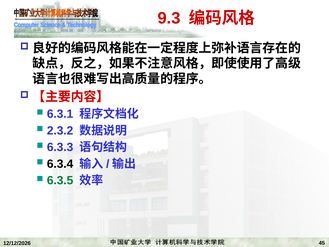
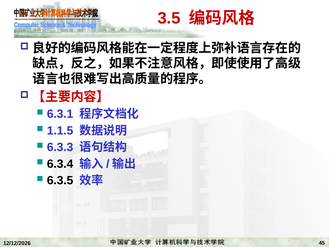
9.3: 9.3 -> 3.5
2.3.2: 2.3.2 -> 1.1.5
6.3.5 colour: green -> black
